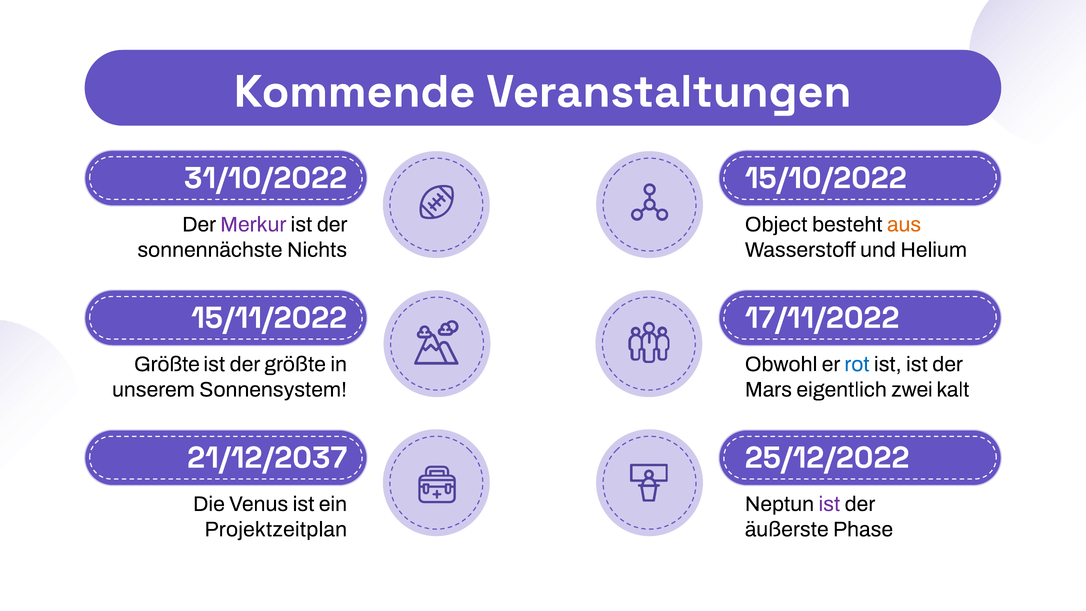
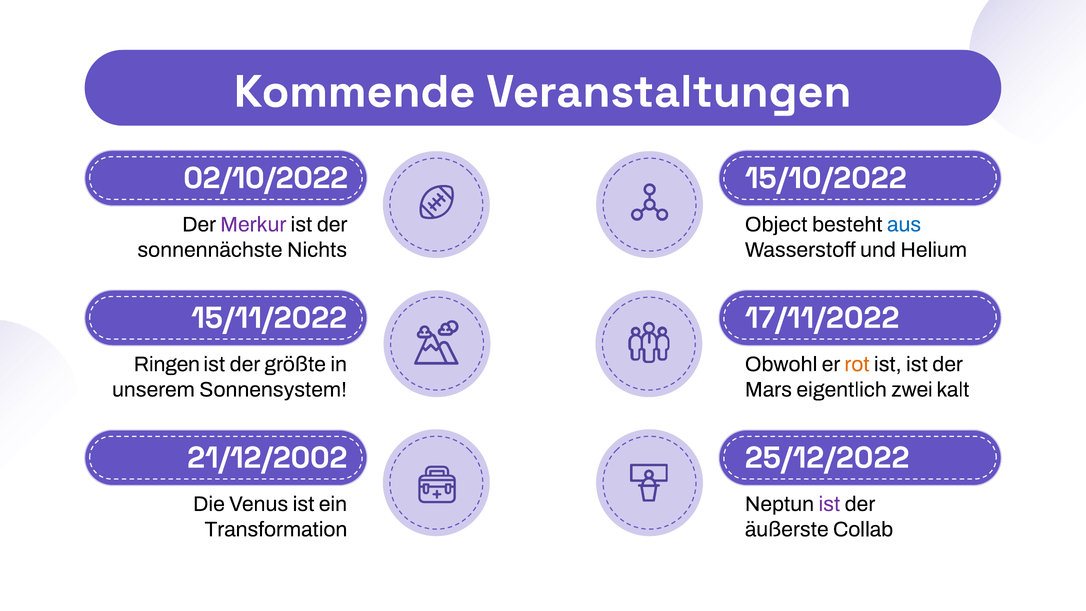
31/10/2022: 31/10/2022 -> 02/10/2022
aus colour: orange -> blue
Größte at (167, 364): Größte -> Ringen
rot colour: blue -> orange
21/12/2037: 21/12/2037 -> 21/12/2002
Projektzeitplan: Projektzeitplan -> Transformation
Phase: Phase -> Collab
